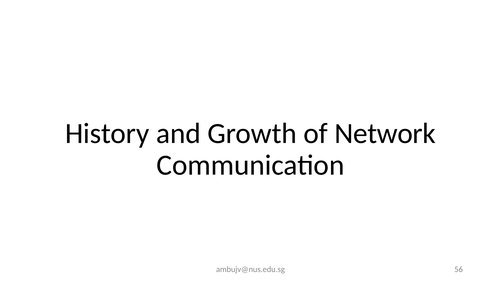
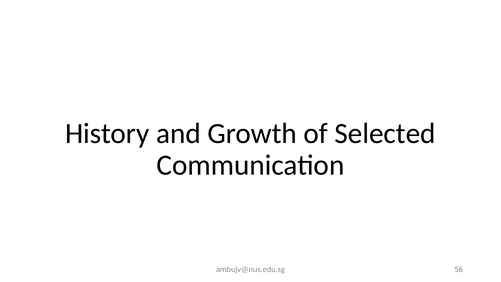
Network: Network -> Selected
